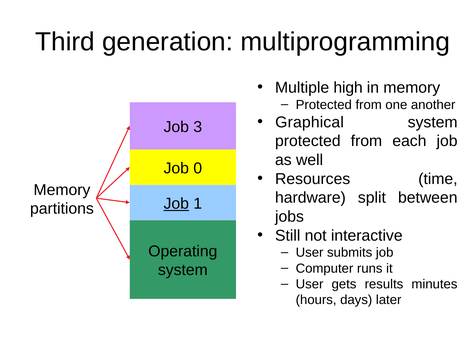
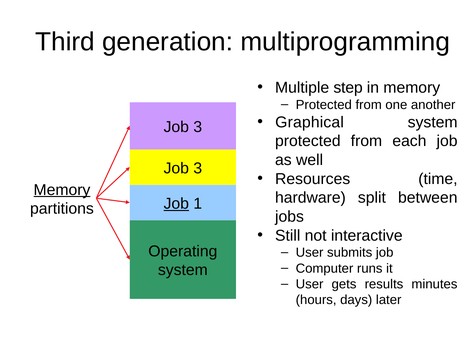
high: high -> step
0 at (198, 168): 0 -> 3
Memory at (62, 190) underline: none -> present
